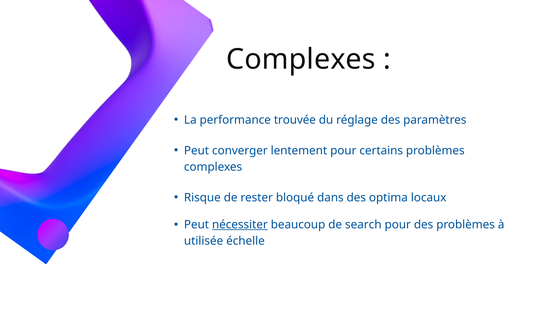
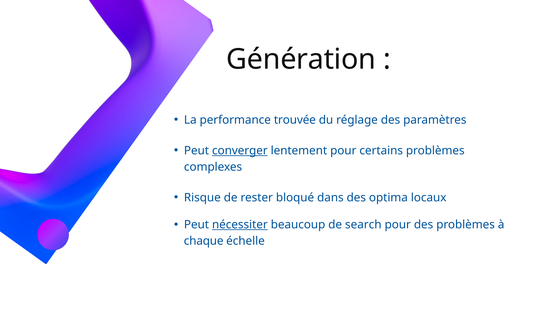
Complexes at (301, 59): Complexes -> Génération
converger underline: none -> present
utilisée: utilisée -> chaque
